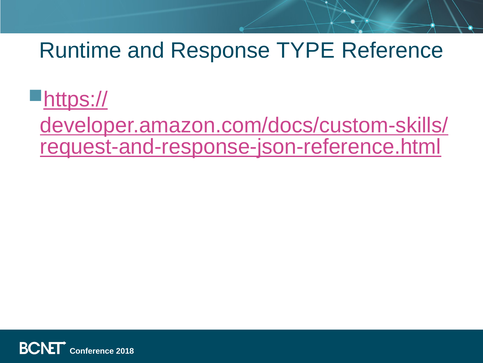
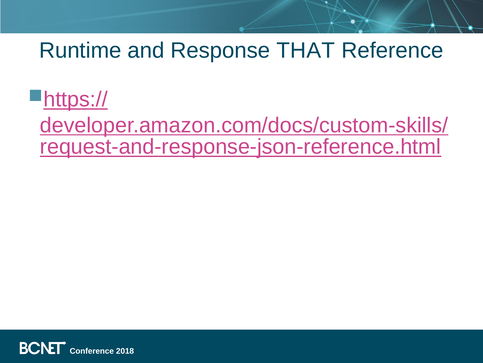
TYPE: TYPE -> THAT
